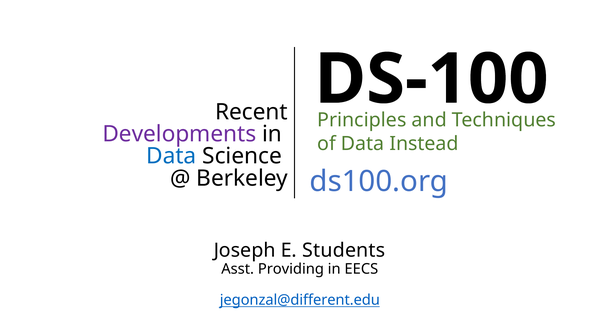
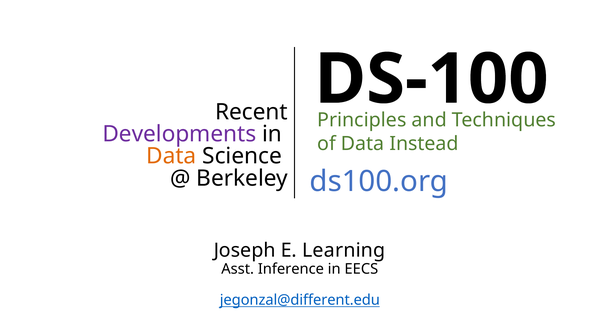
Data at (171, 156) colour: blue -> orange
Students: Students -> Learning
Providing: Providing -> Inference
